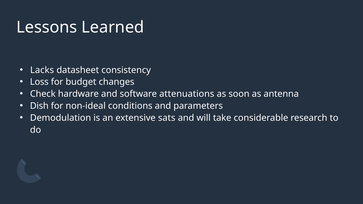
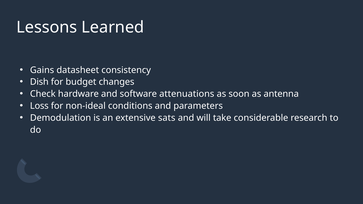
Lacks: Lacks -> Gains
Loss: Loss -> Dish
Dish: Dish -> Loss
